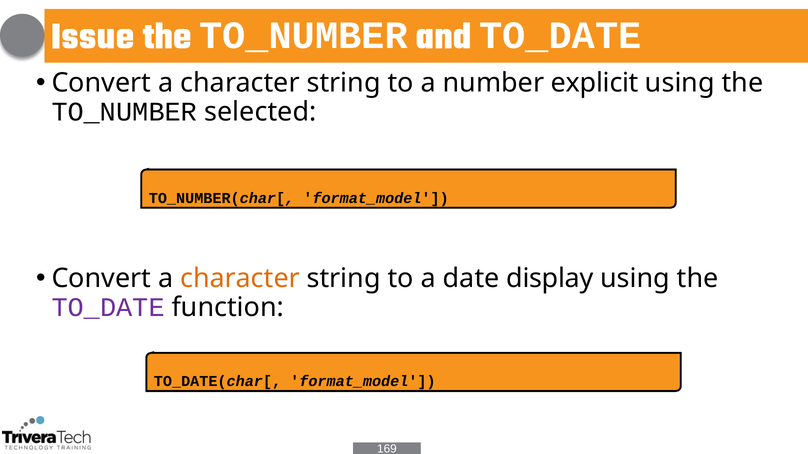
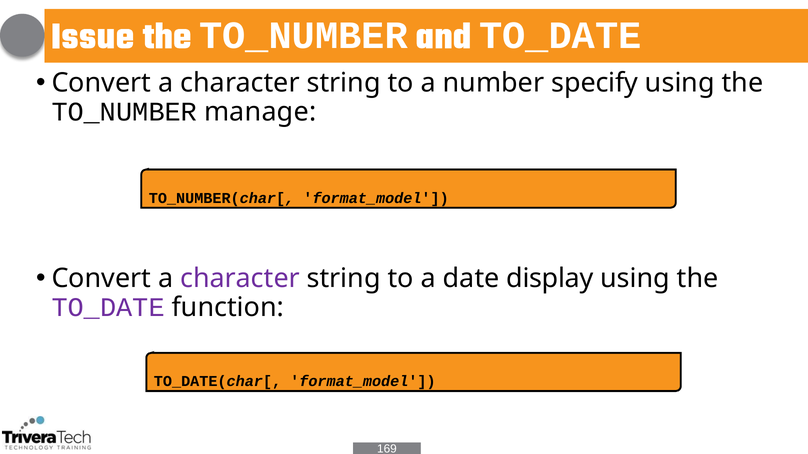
explicit: explicit -> specify
selected: selected -> manage
character at (240, 279) colour: orange -> purple
